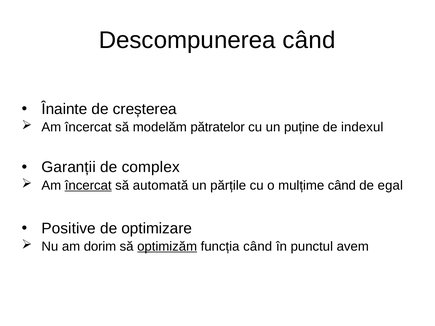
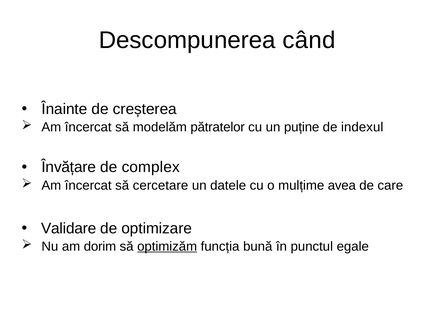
Garanții: Garanții -> Învățare
încercat at (88, 186) underline: present -> none
automată: automată -> cercetare
părțile: părțile -> datele
mulțime când: când -> avea
egal: egal -> care
Positive: Positive -> Validare
funcția când: când -> bună
avem: avem -> egale
